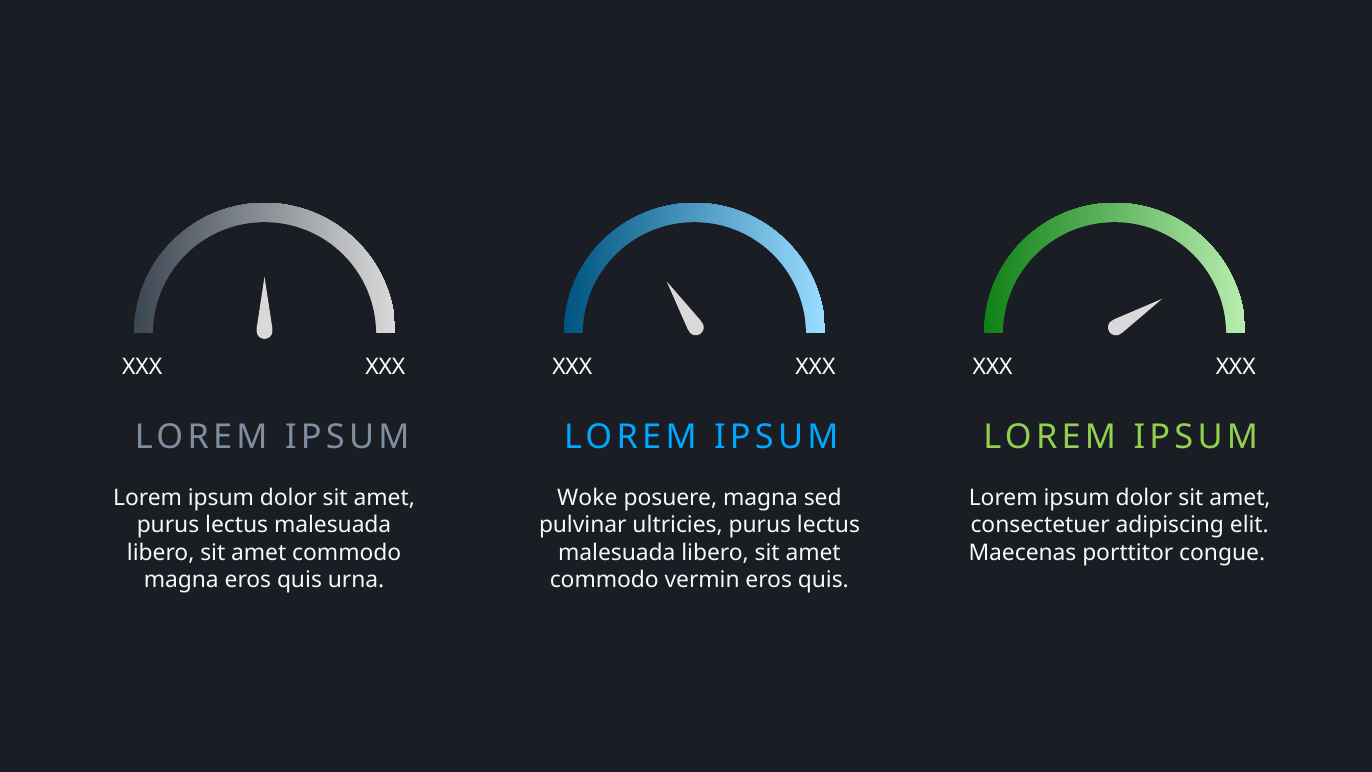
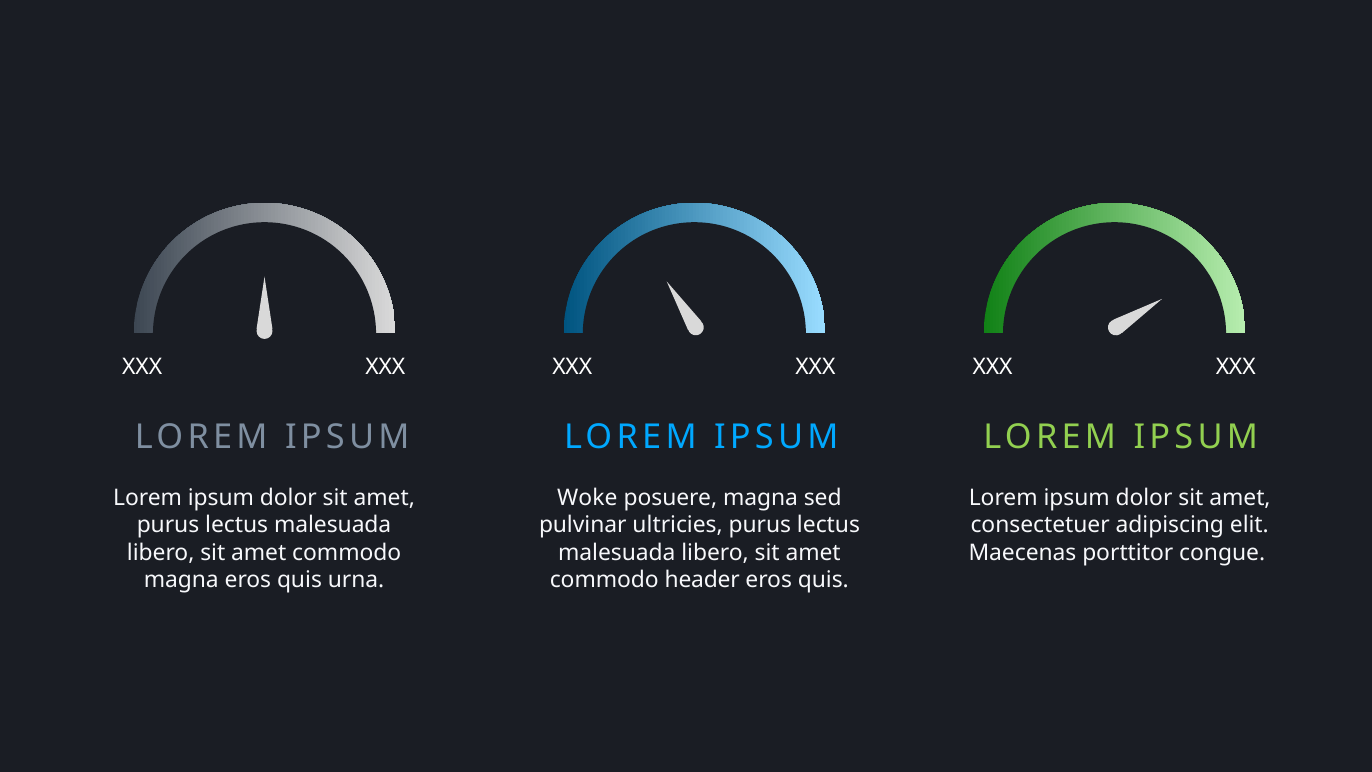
vermin: vermin -> header
